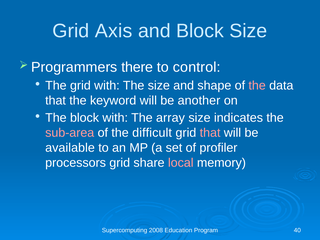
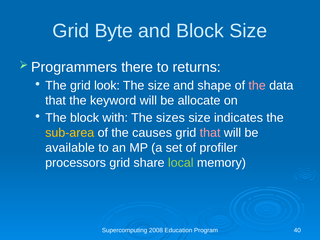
Axis: Axis -> Byte
control: control -> returns
grid with: with -> look
another: another -> allocate
array: array -> sizes
sub-area colour: pink -> yellow
difficult: difficult -> causes
local colour: pink -> light green
